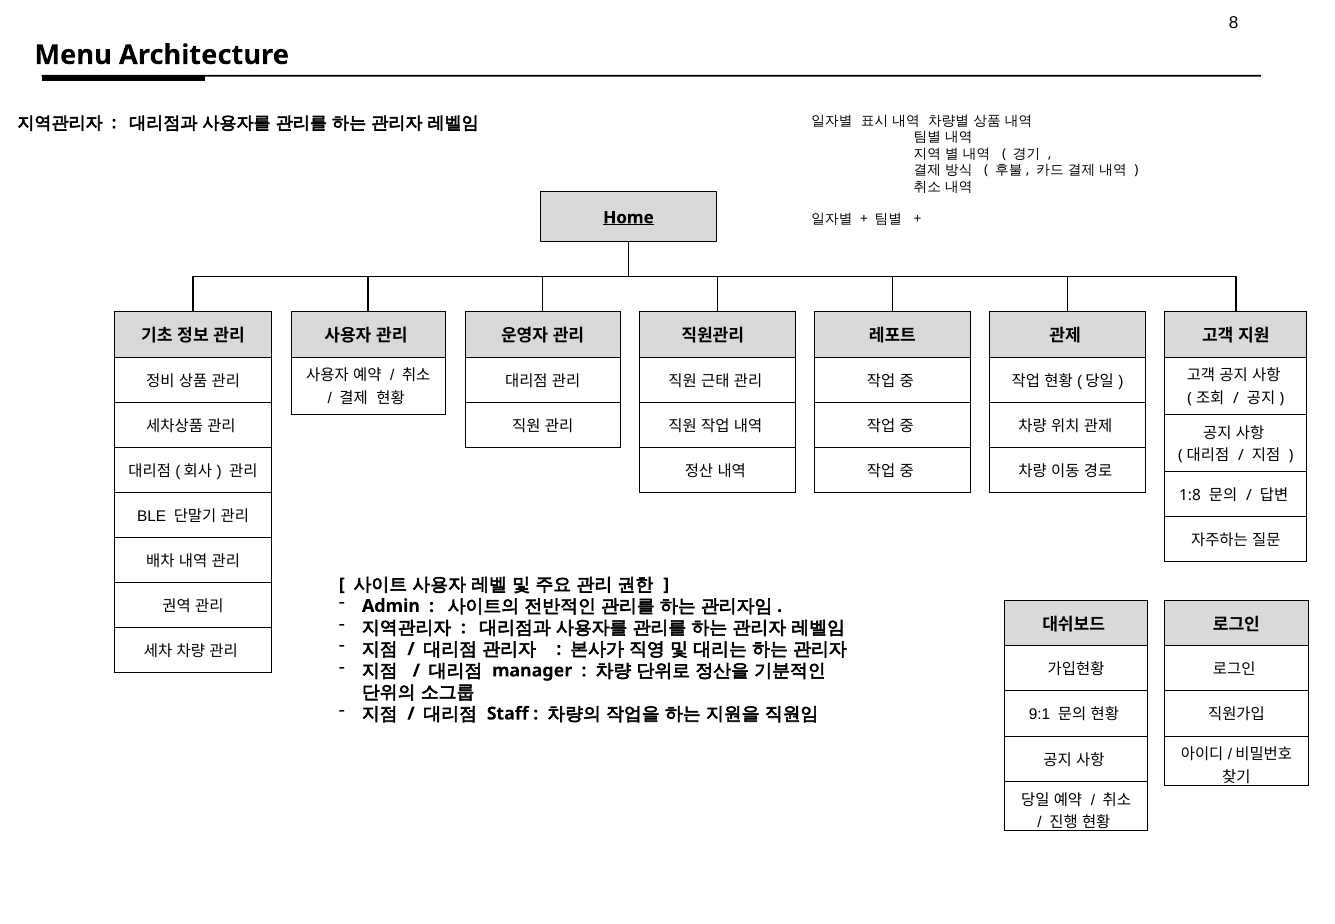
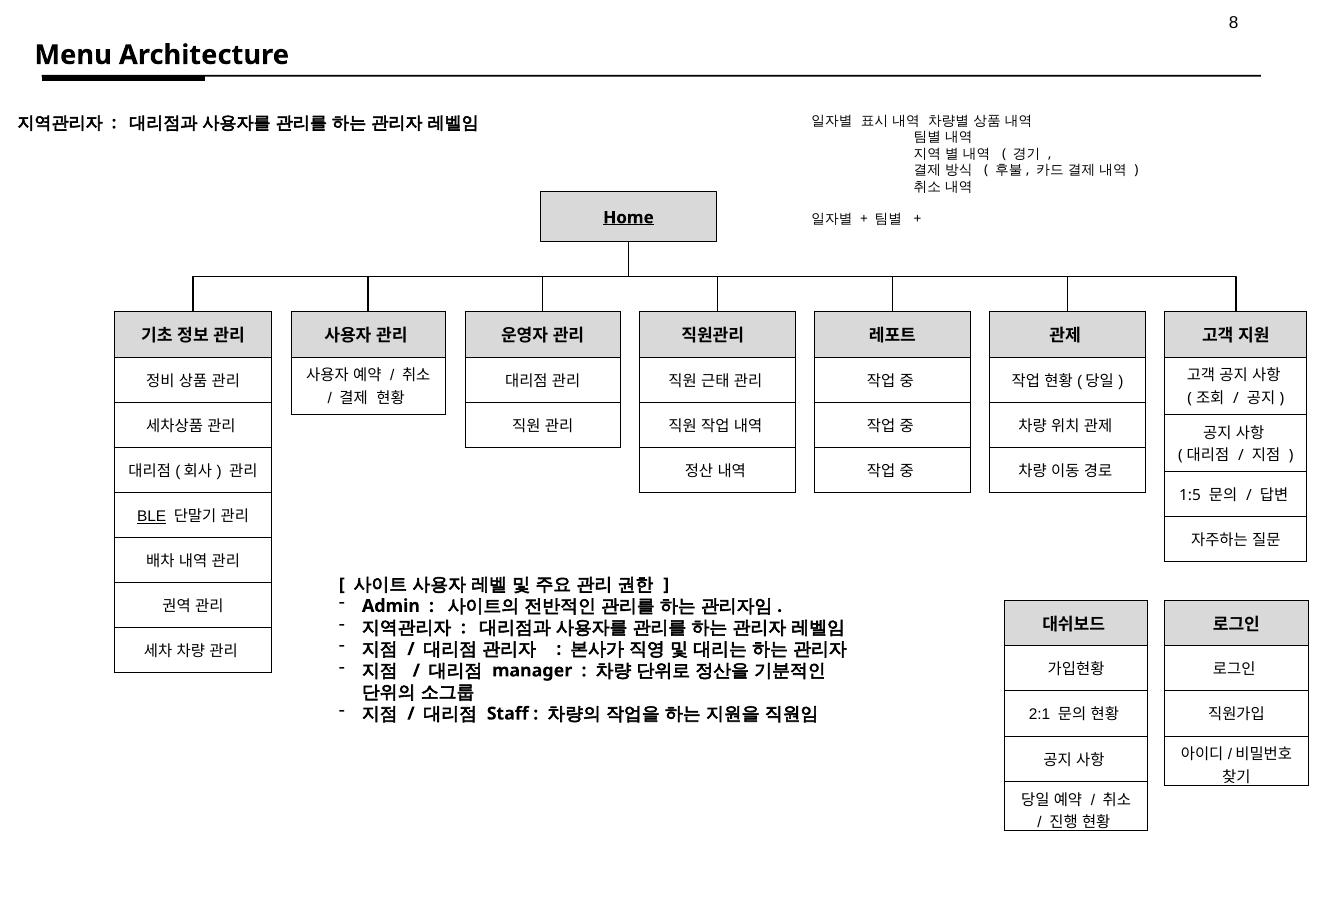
1:8: 1:8 -> 1:5
BLE underline: none -> present
9:1: 9:1 -> 2:1
